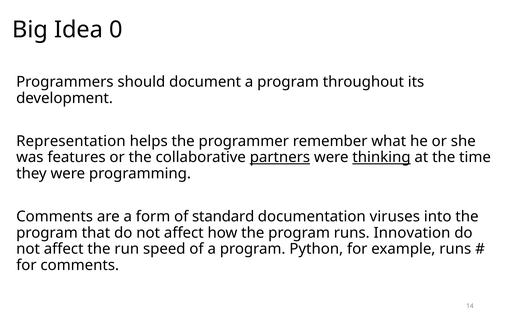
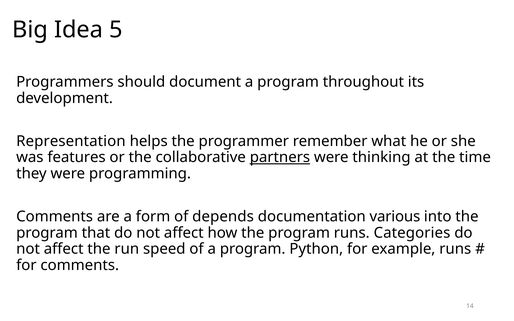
0: 0 -> 5
thinking underline: present -> none
standard: standard -> depends
viruses: viruses -> various
Innovation: Innovation -> Categories
